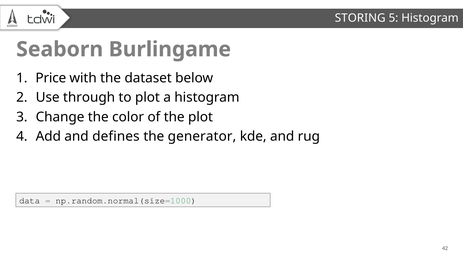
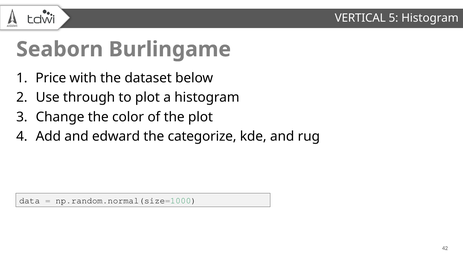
STORING: STORING -> VERTICAL
defines: defines -> edward
generator: generator -> categorize
